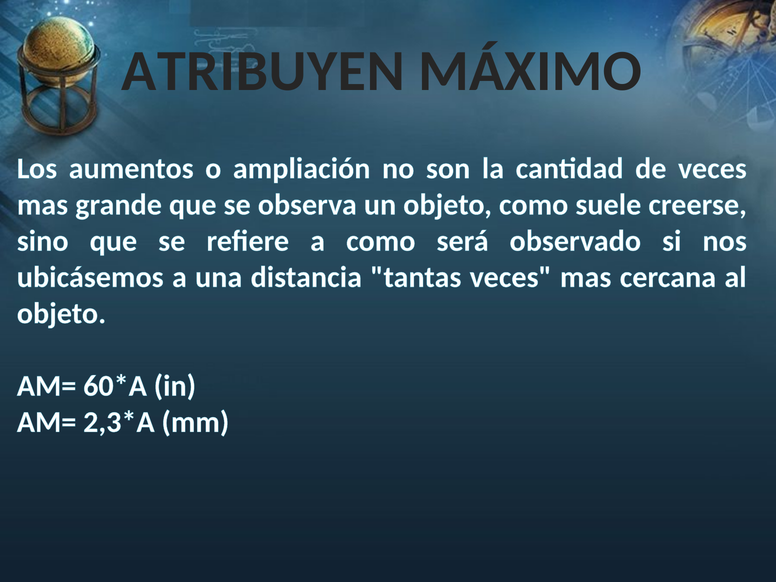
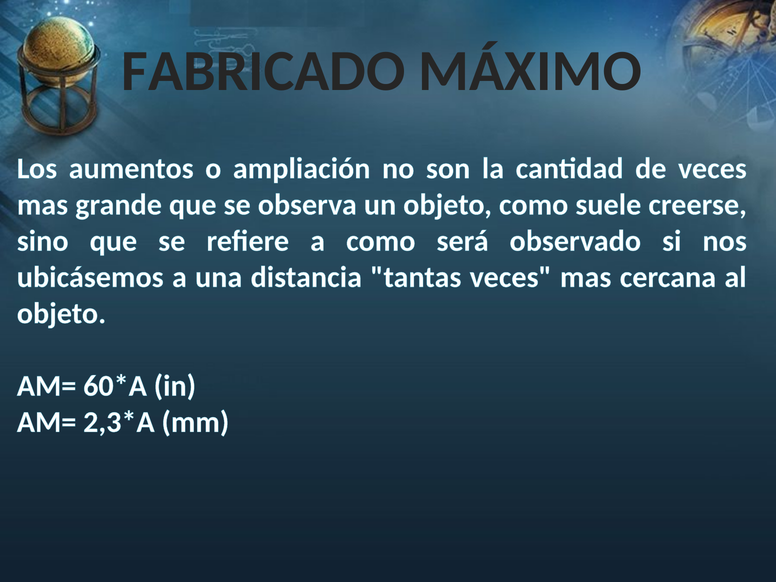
ATRIBUYEN: ATRIBUYEN -> FABRICADO
